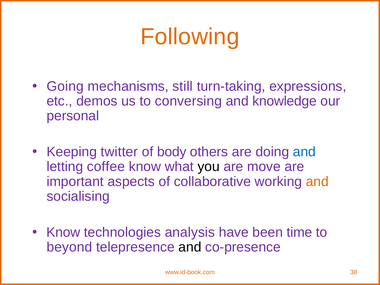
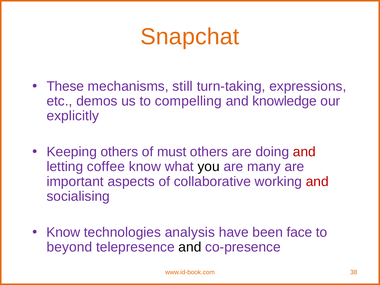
Following: Following -> Snapchat
Going: Going -> These
conversing: conversing -> compelling
personal: personal -> explicitly
Keeping twitter: twitter -> others
body: body -> must
and at (304, 152) colour: blue -> red
move: move -> many
and at (317, 182) colour: orange -> red
time: time -> face
